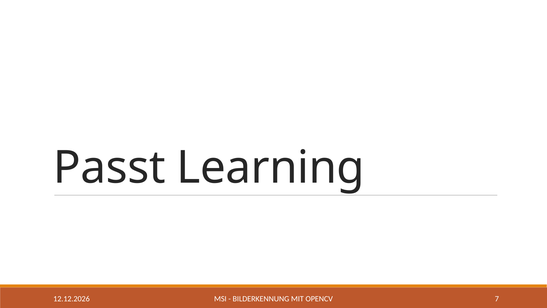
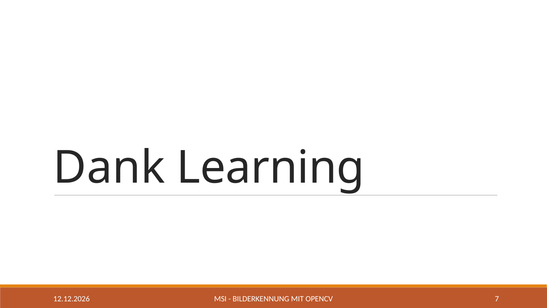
Passt: Passt -> Dank
